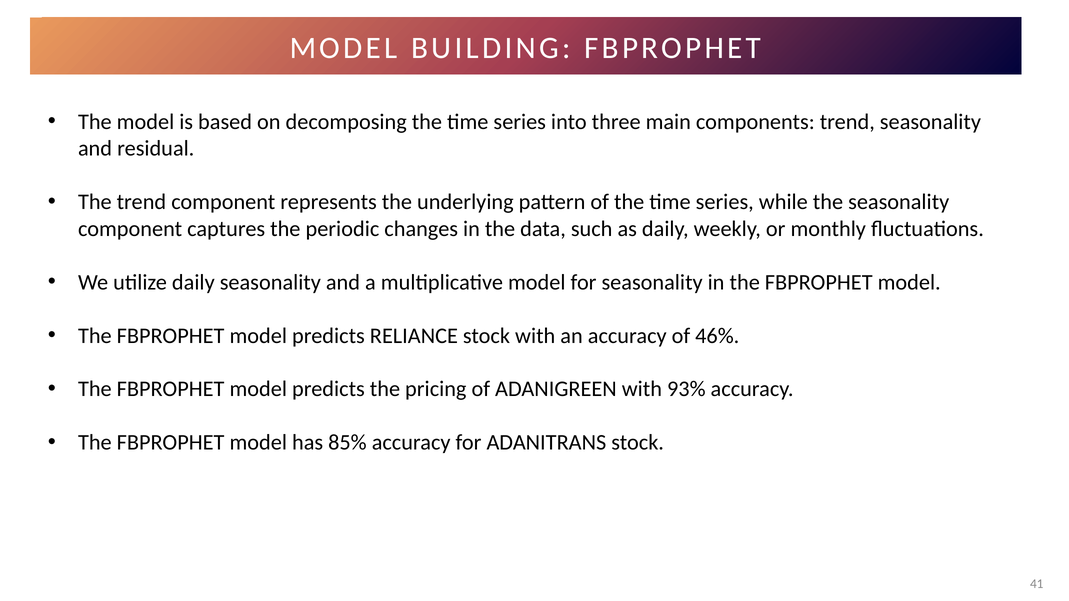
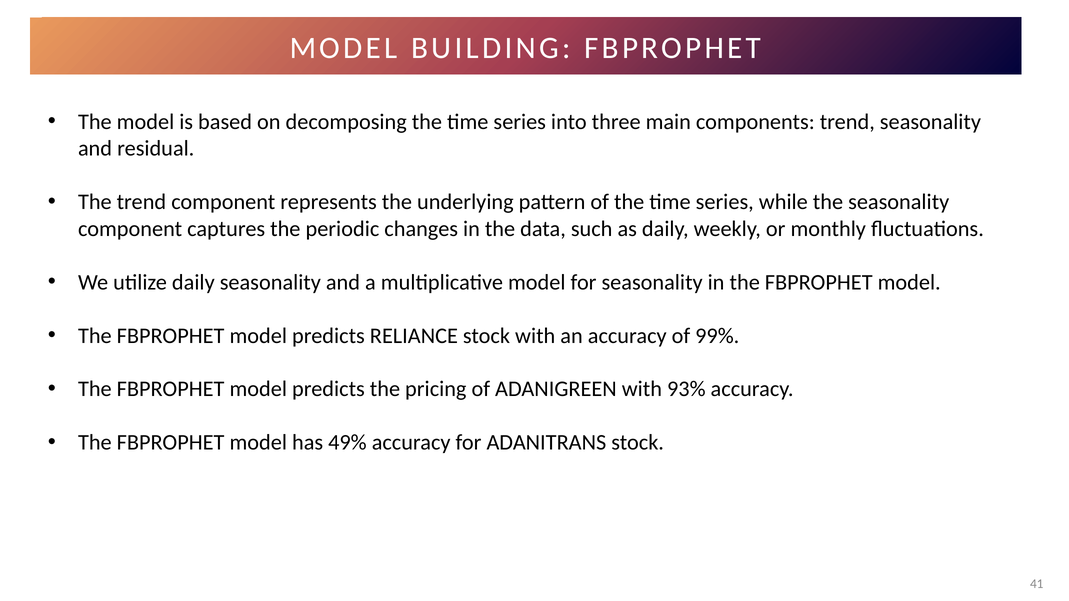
46%: 46% -> 99%
85%: 85% -> 49%
